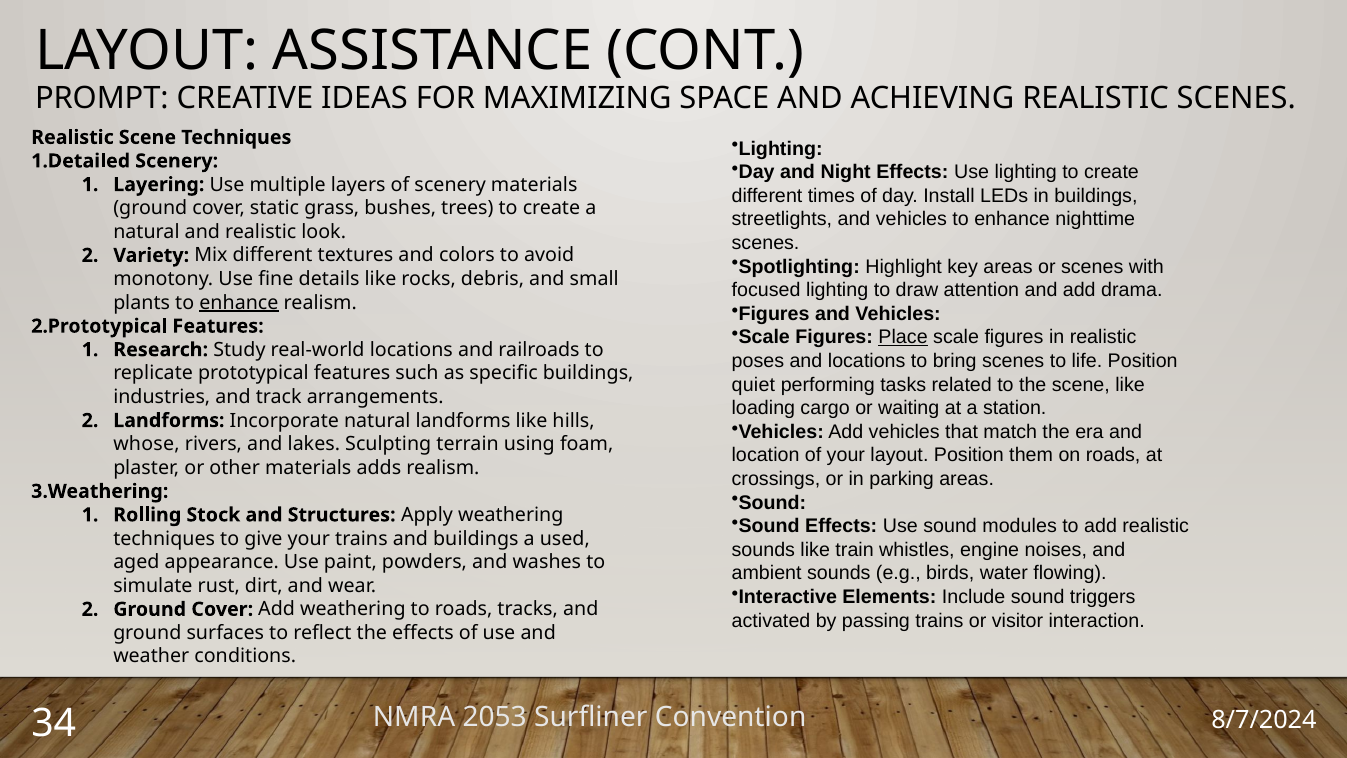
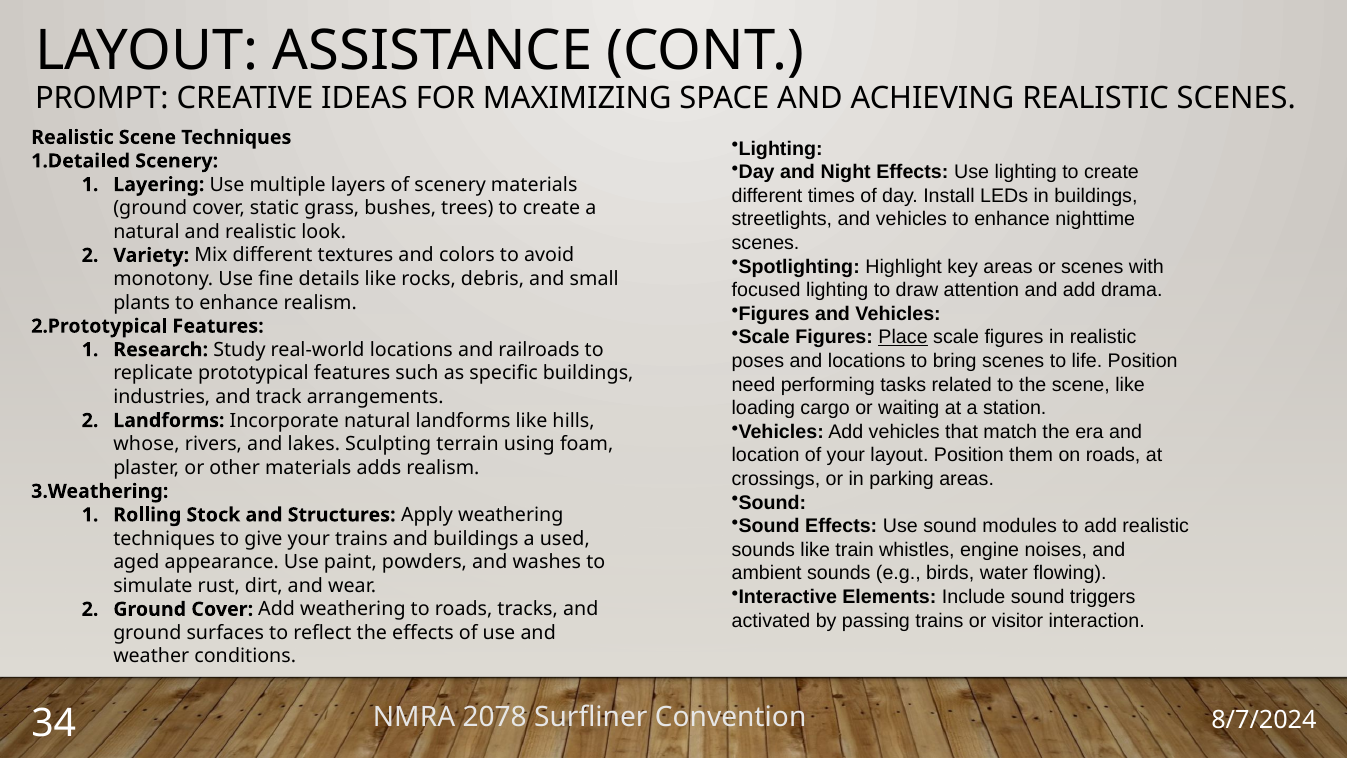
enhance at (239, 302) underline: present -> none
quiet: quiet -> need
2053: 2053 -> 2078
